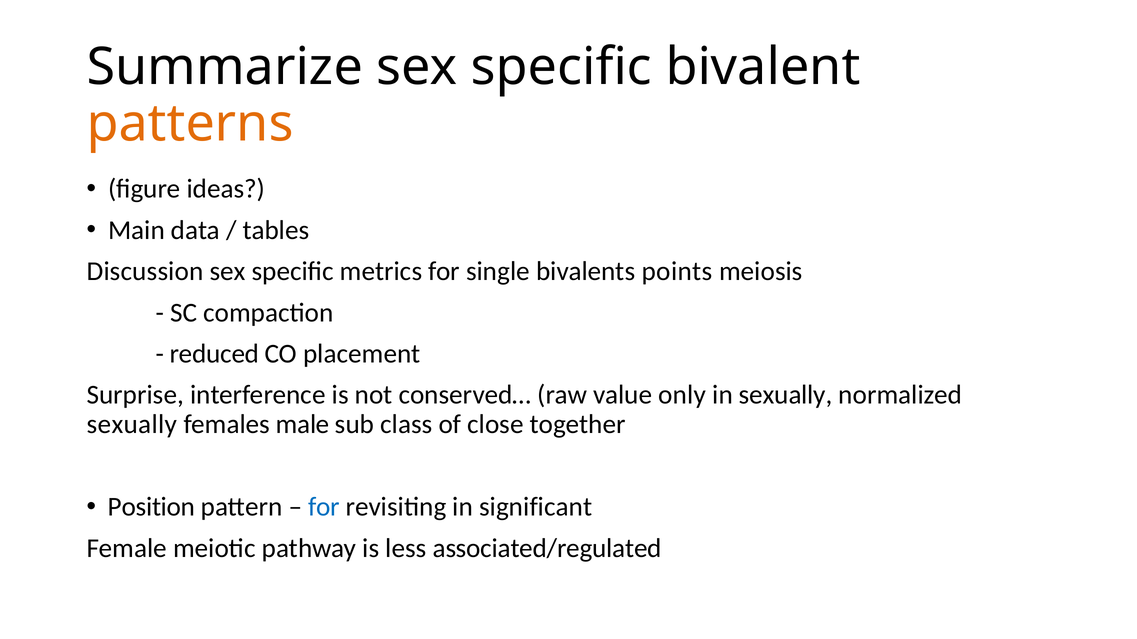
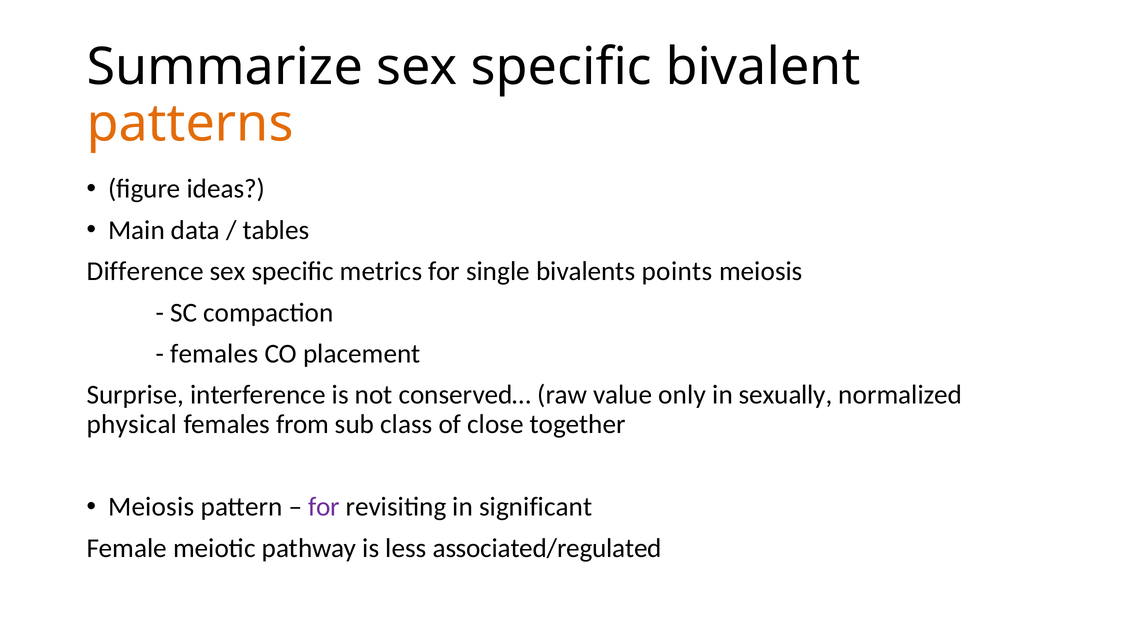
Discussion: Discussion -> Difference
reduced at (214, 354): reduced -> females
sexually at (132, 425): sexually -> physical
male: male -> from
Position at (152, 507): Position -> Meiosis
for at (324, 507) colour: blue -> purple
